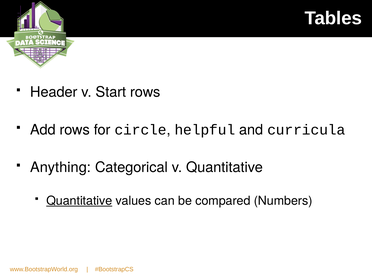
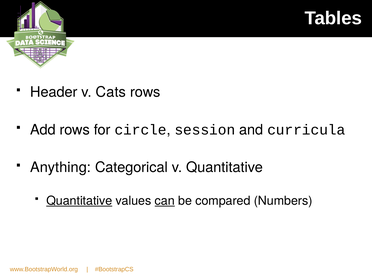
Start: Start -> Cats
helpful: helpful -> session
can underline: none -> present
